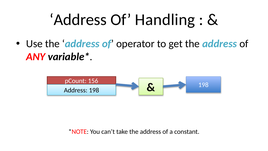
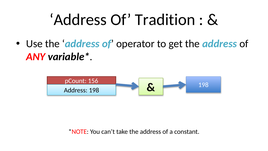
Handling: Handling -> Tradition
